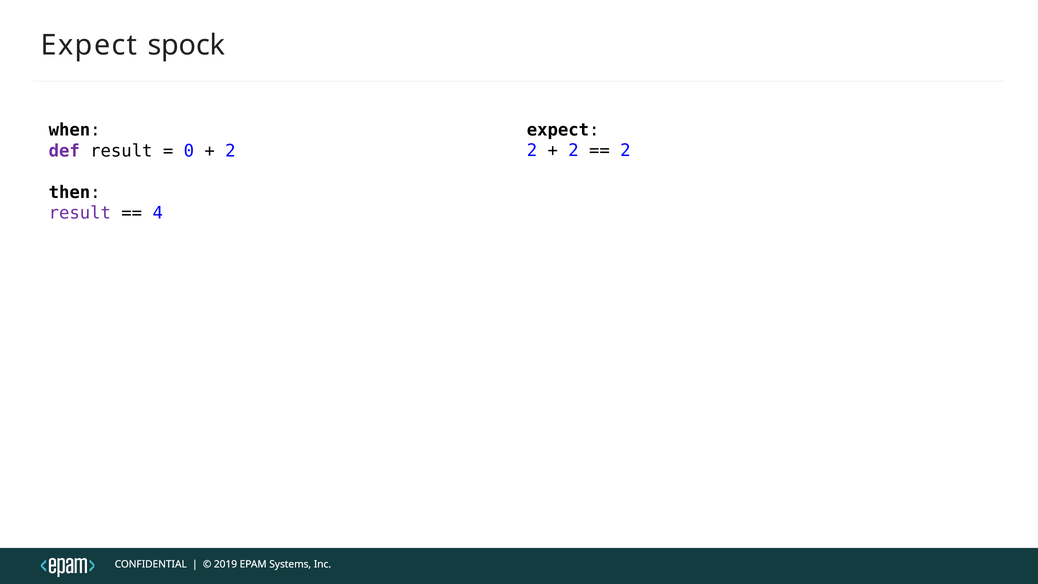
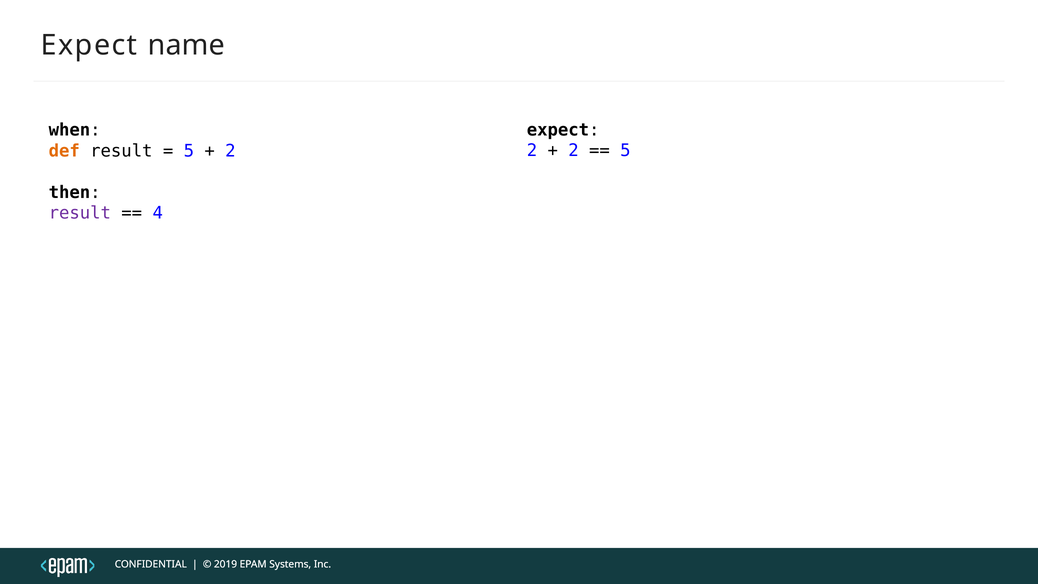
spock: spock -> name
2 at (625, 151): 2 -> 5
def colour: purple -> orange
0 at (189, 151): 0 -> 5
